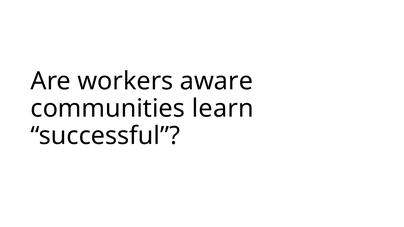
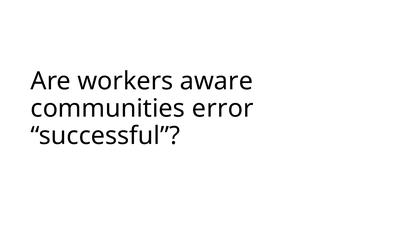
learn: learn -> error
